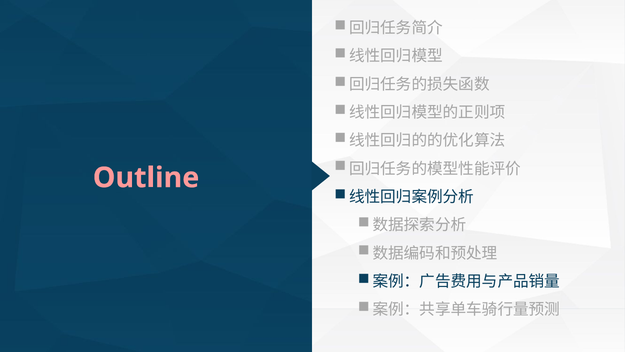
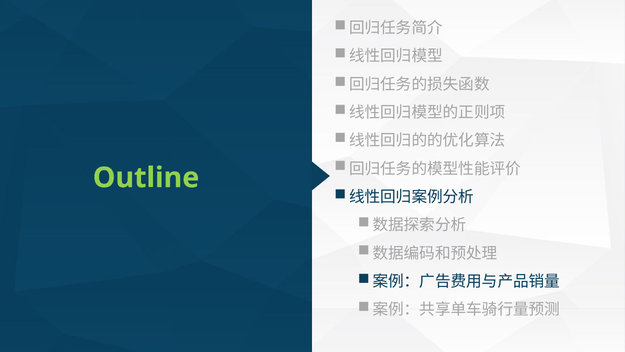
Outline colour: pink -> light green
